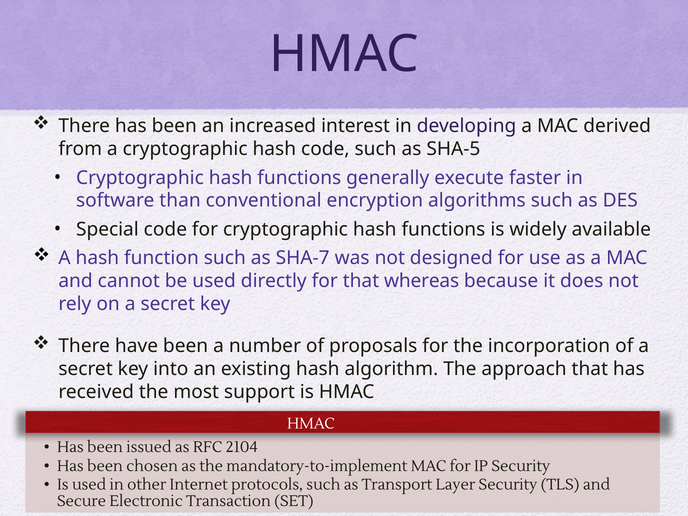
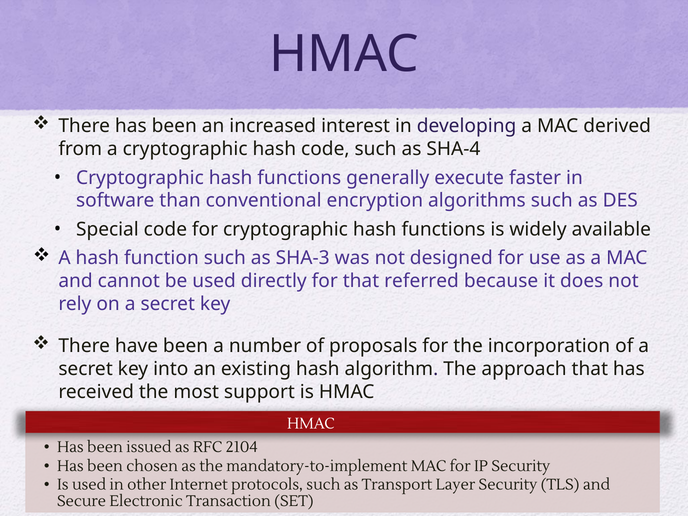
SHA-5: SHA-5 -> SHA-4
SHA-7: SHA-7 -> SHA-3
whereas: whereas -> referred
